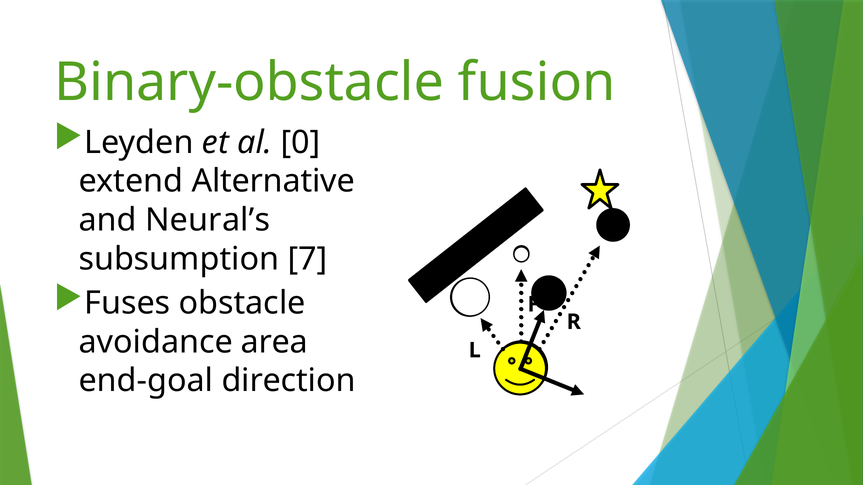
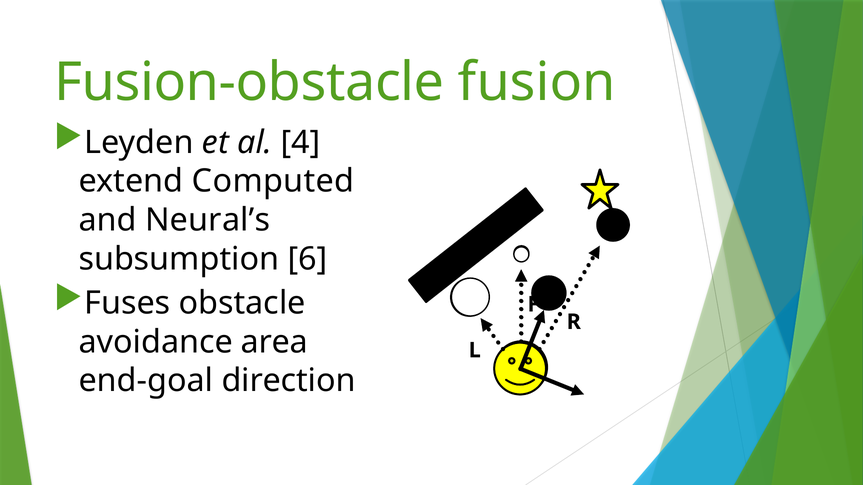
Binary-obstacle: Binary-obstacle -> Fusion-obstacle
0: 0 -> 4
Alternative: Alternative -> Computed
7: 7 -> 6
